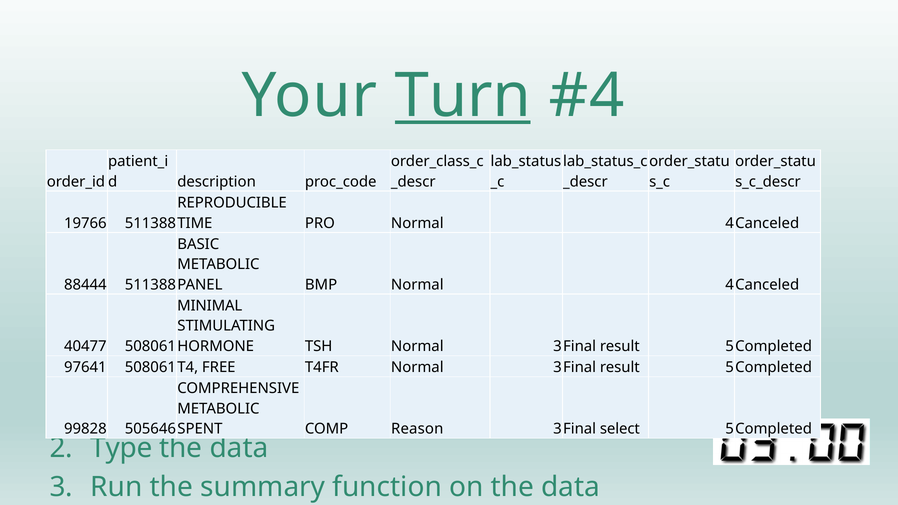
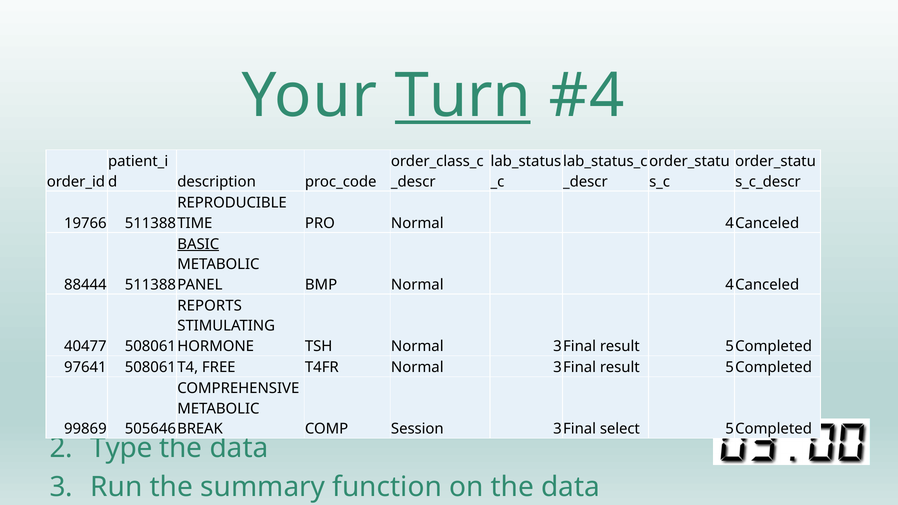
BASIC underline: none -> present
MINIMAL: MINIMAL -> REPORTS
99828: 99828 -> 99869
SPENT: SPENT -> BREAK
Reason: Reason -> Session
